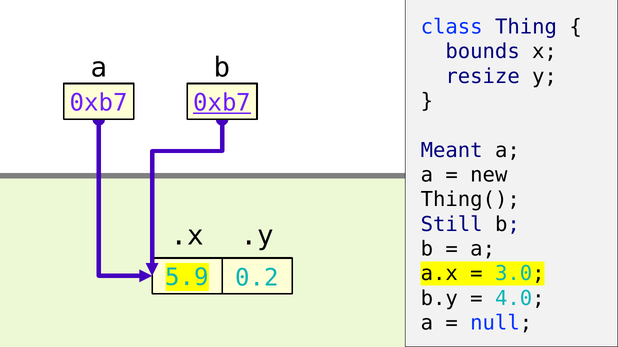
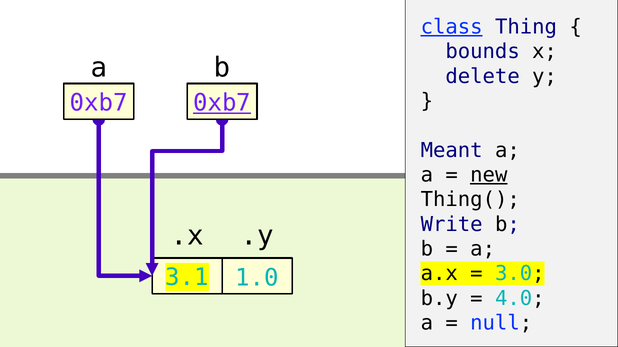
class underline: none -> present
resize: resize -> delete
new underline: none -> present
Still: Still -> Write
5.9: 5.9 -> 3.1
0.2: 0.2 -> 1.0
